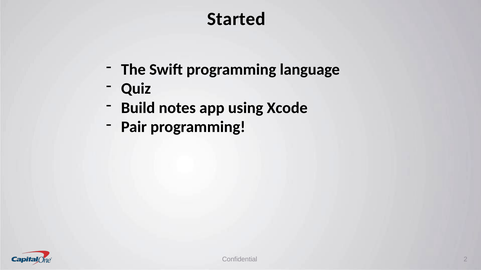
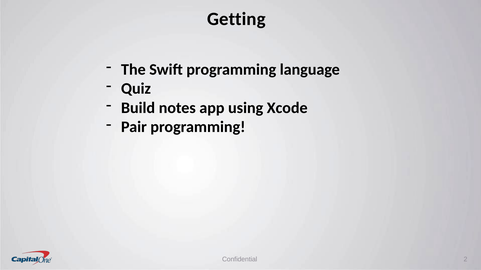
Started: Started -> Getting
